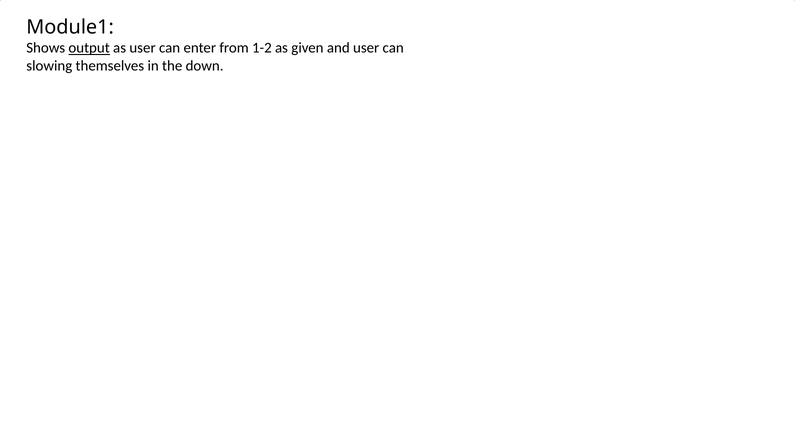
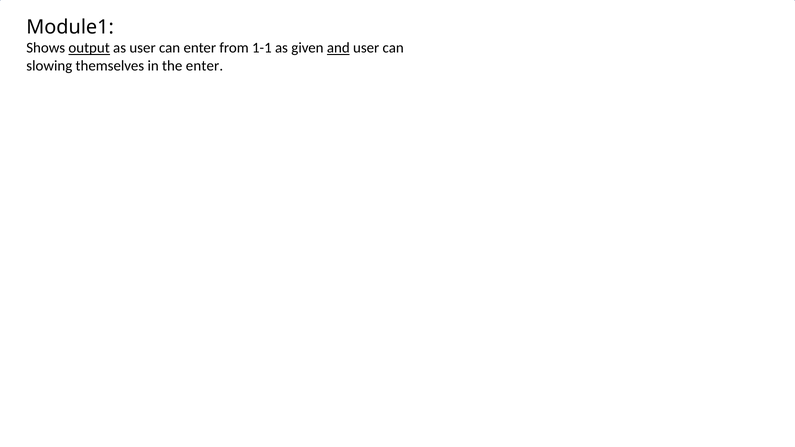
1-2: 1-2 -> 1-1
and underline: none -> present
the down: down -> enter
